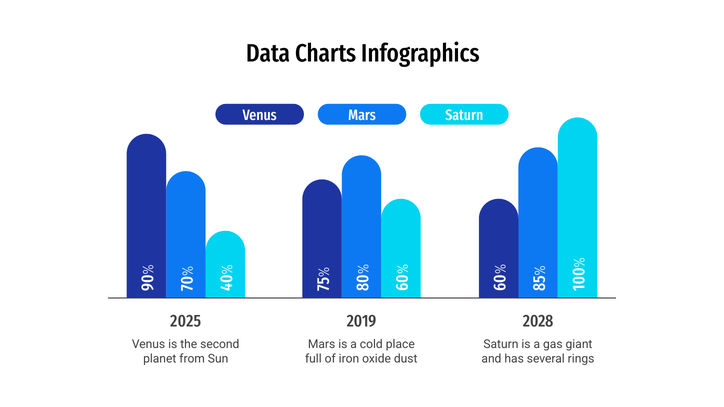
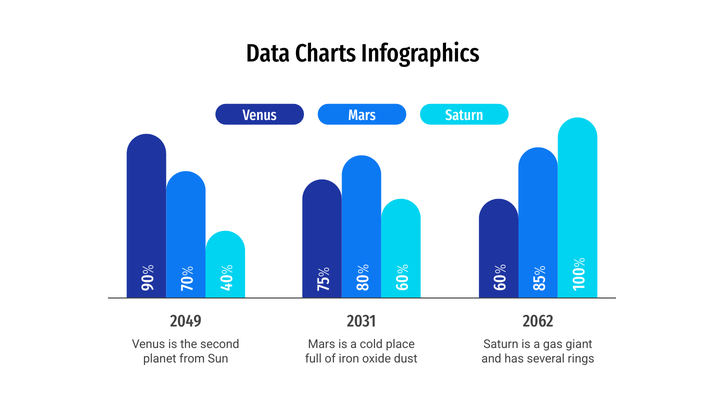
2025: 2025 -> 2049
2019: 2019 -> 2031
2028: 2028 -> 2062
